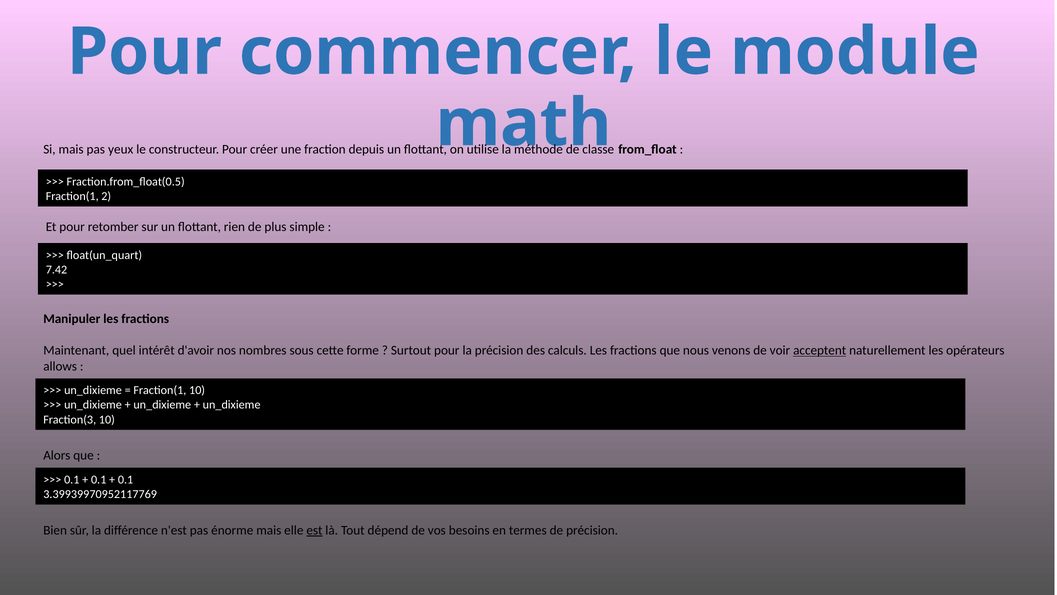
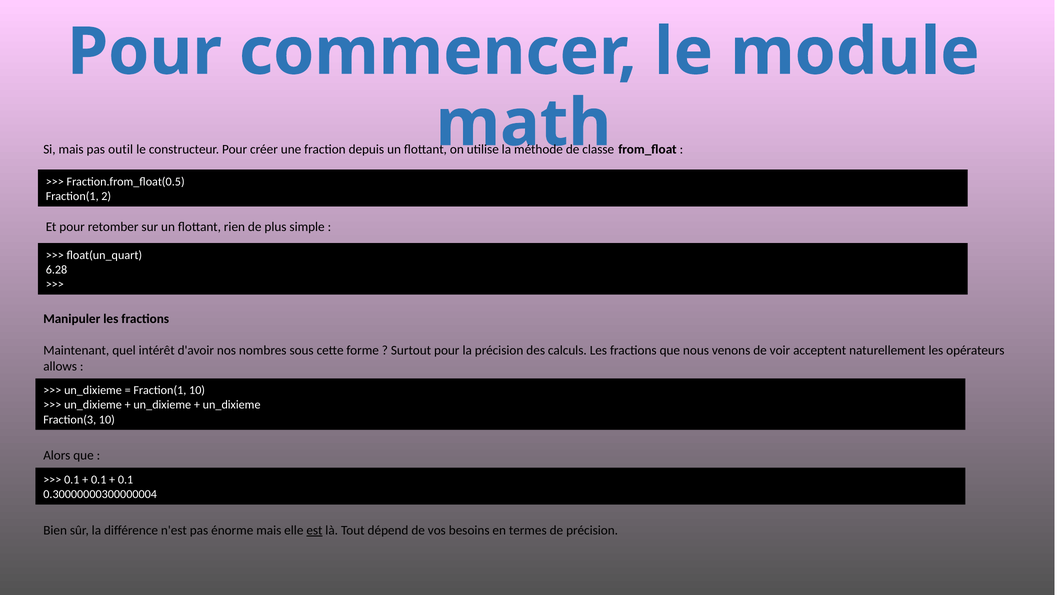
yeux: yeux -> outil
7.42: 7.42 -> 6.28
acceptent underline: present -> none
3.39939970952117769: 3.39939970952117769 -> 0.30000000300000004
